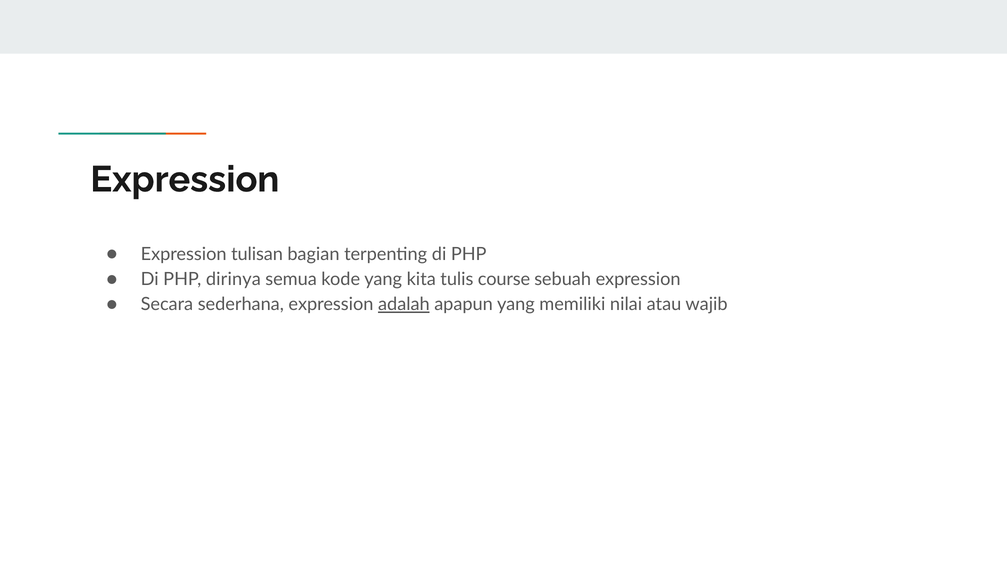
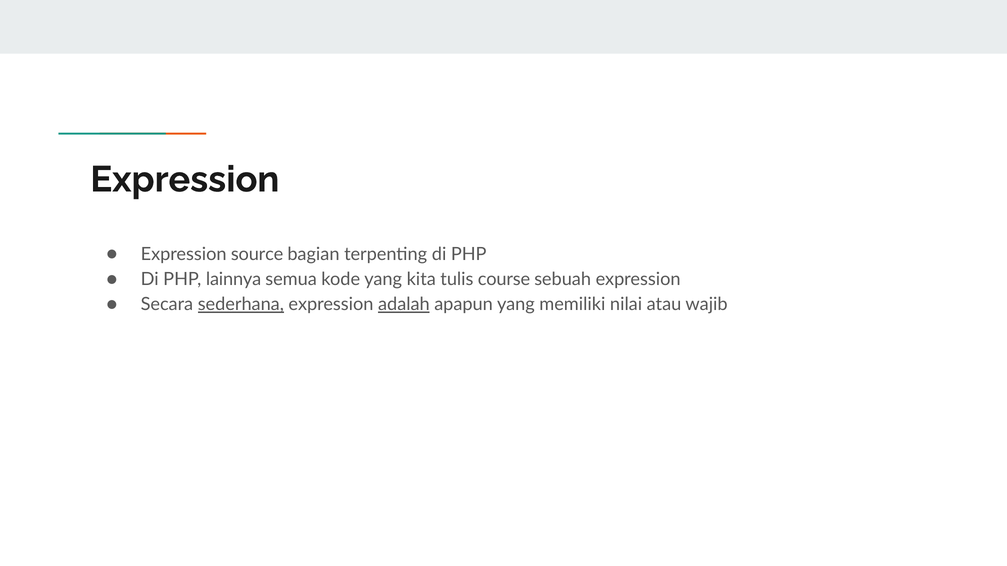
tulisan: tulisan -> source
dirinya: dirinya -> lainnya
sederhana underline: none -> present
